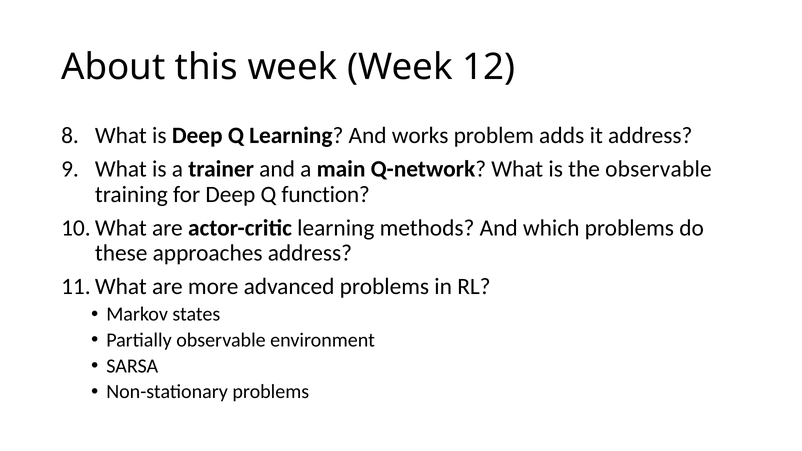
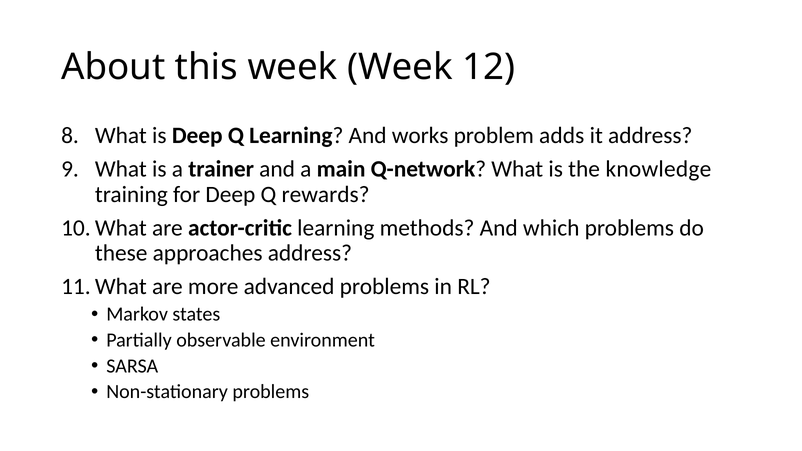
the observable: observable -> knowledge
function: function -> rewards
